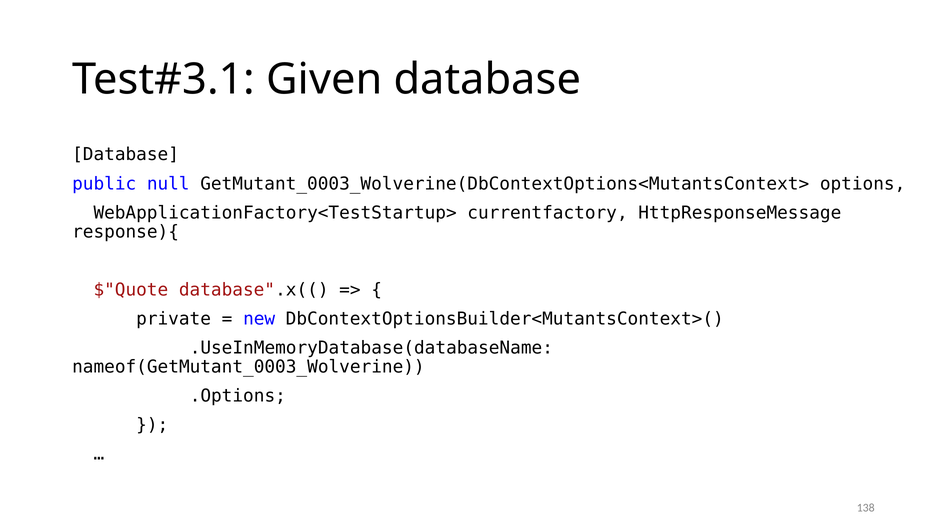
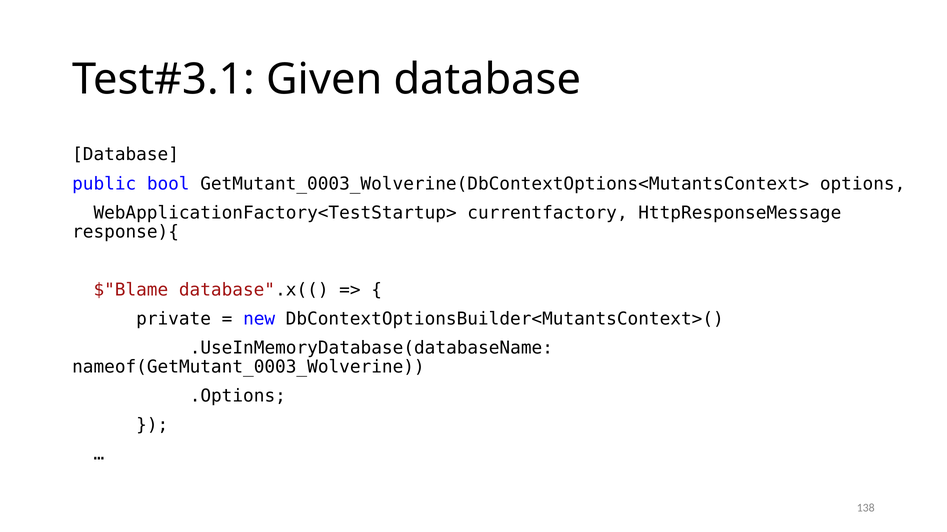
null: null -> bool
$"Quote: $"Quote -> $"Blame
